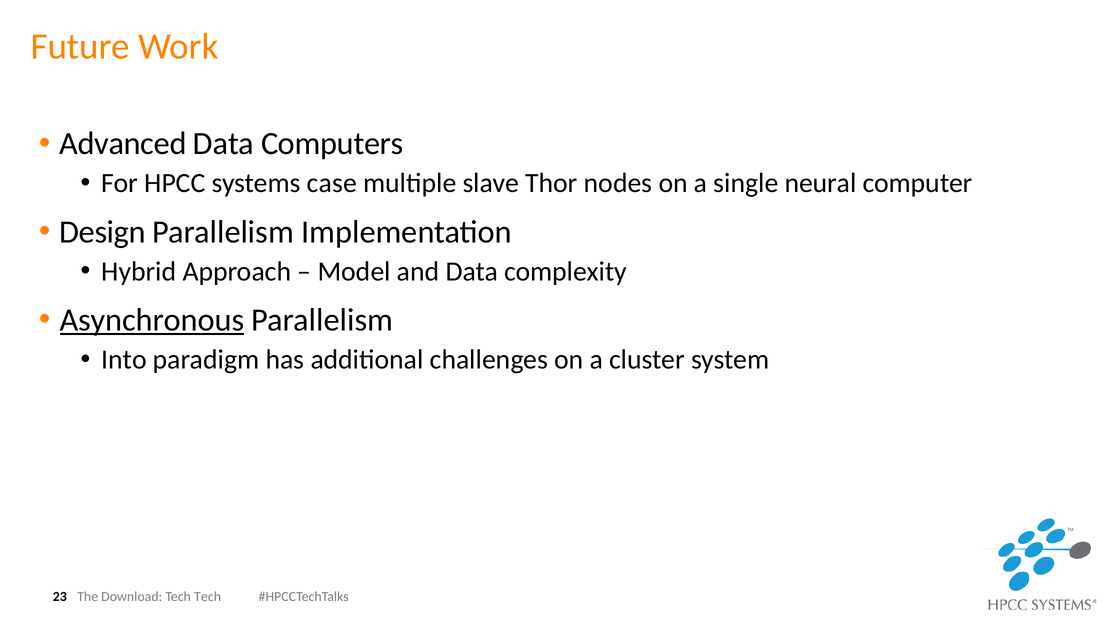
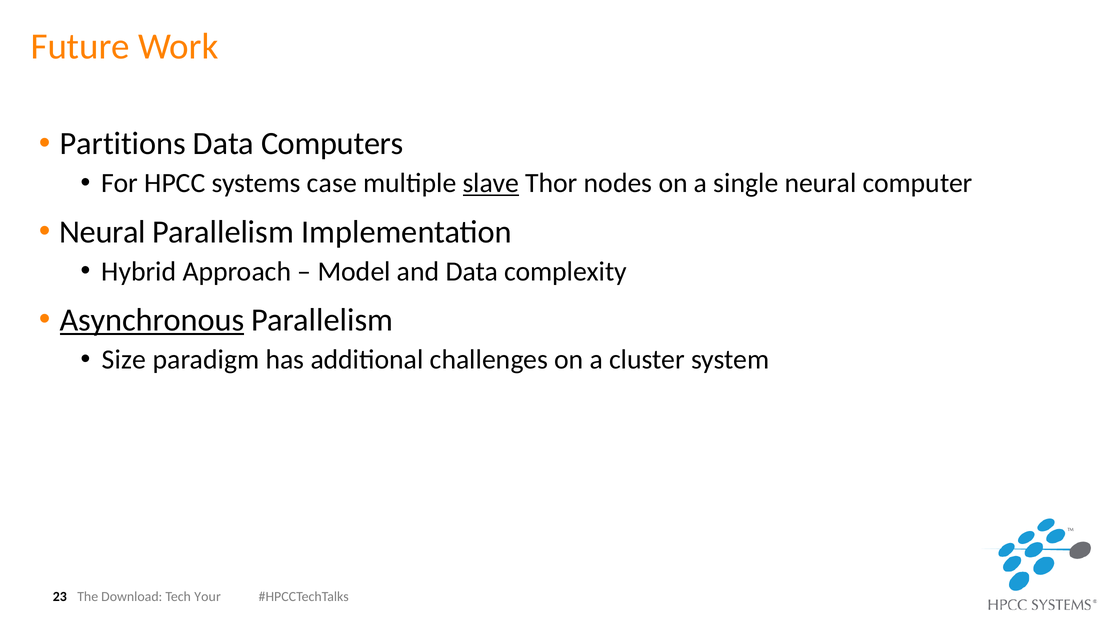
Advanced: Advanced -> Partitions
slave underline: none -> present
Design at (102, 232): Design -> Neural
Into: Into -> Size
Tech Tech: Tech -> Your
